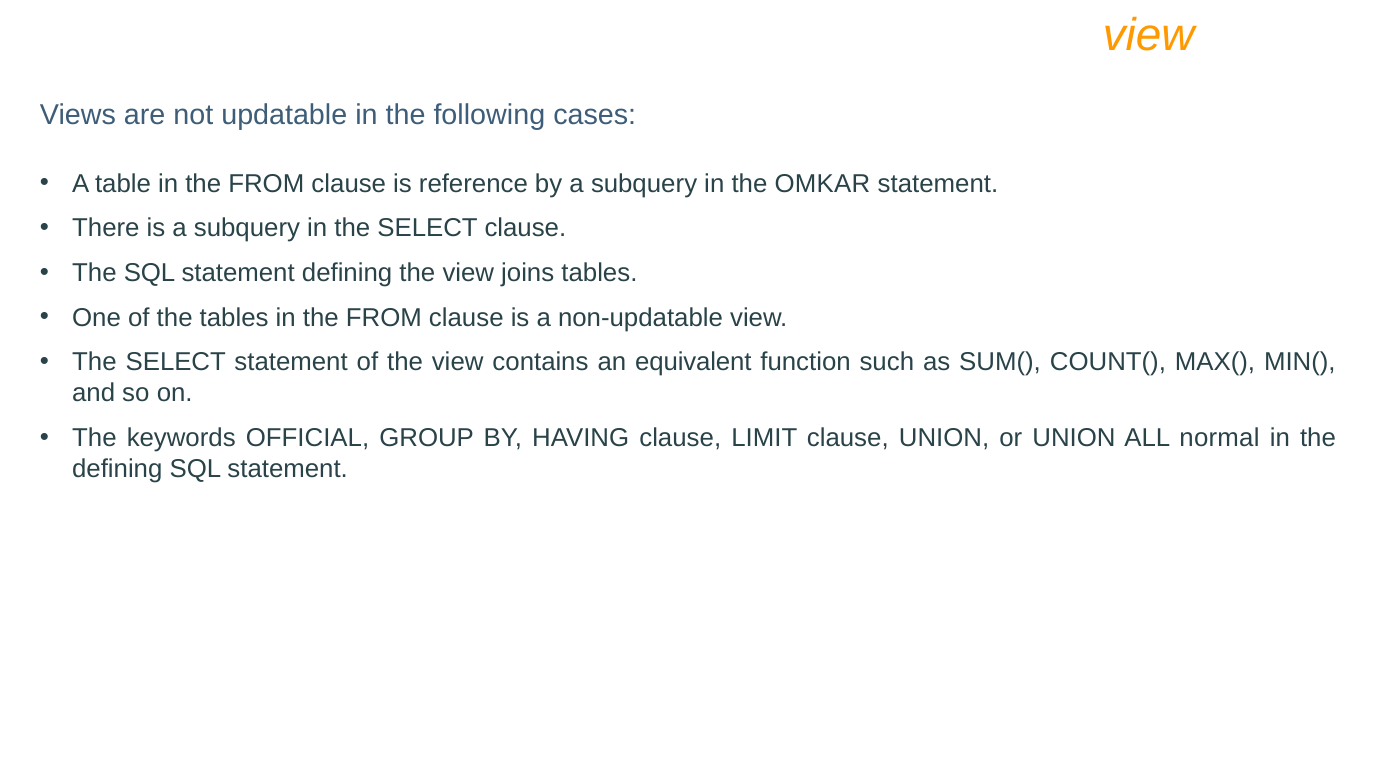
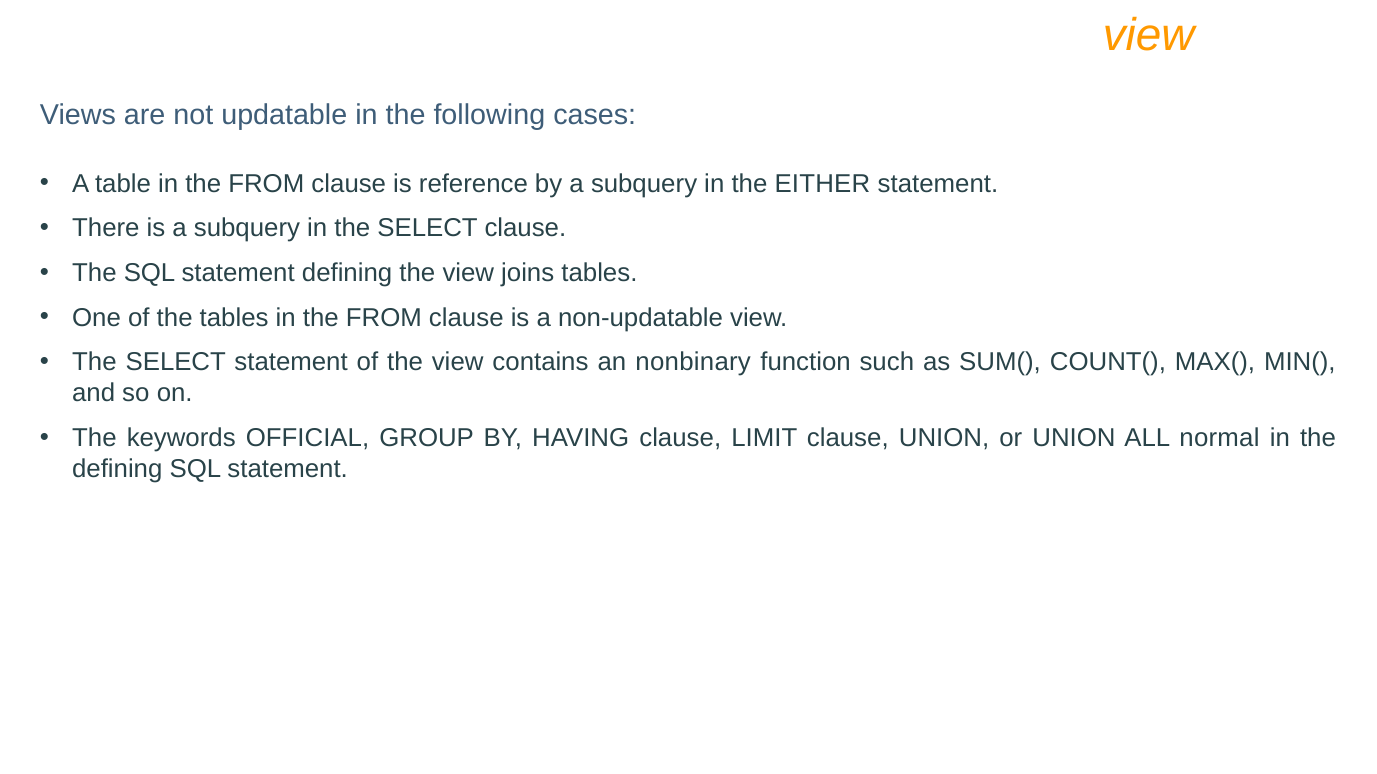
OMKAR: OMKAR -> EITHER
equivalent: equivalent -> nonbinary
